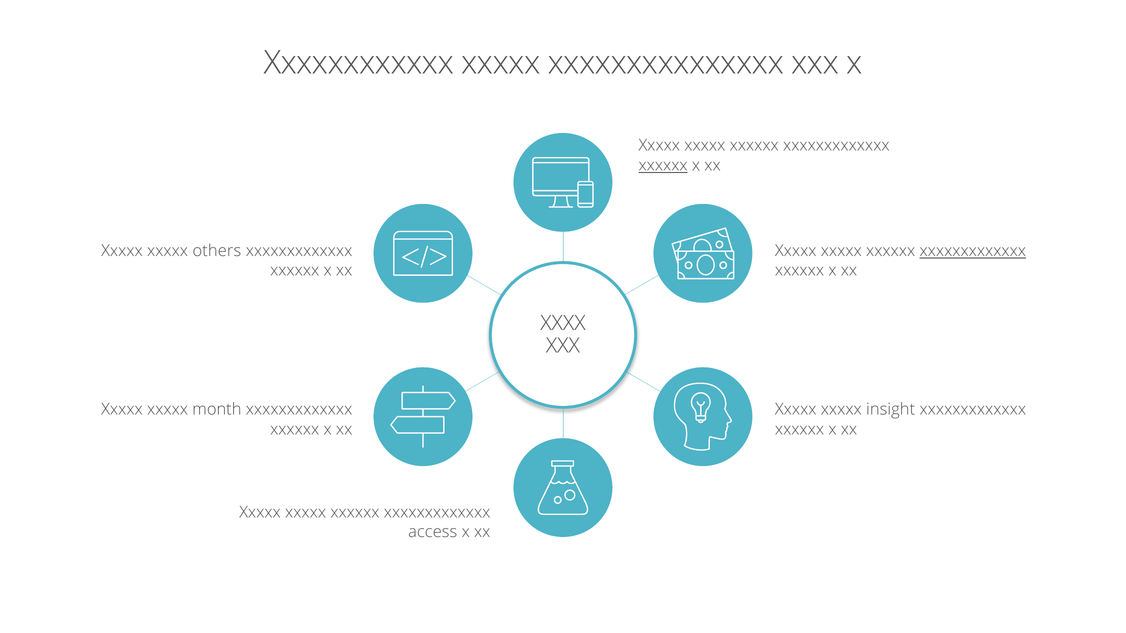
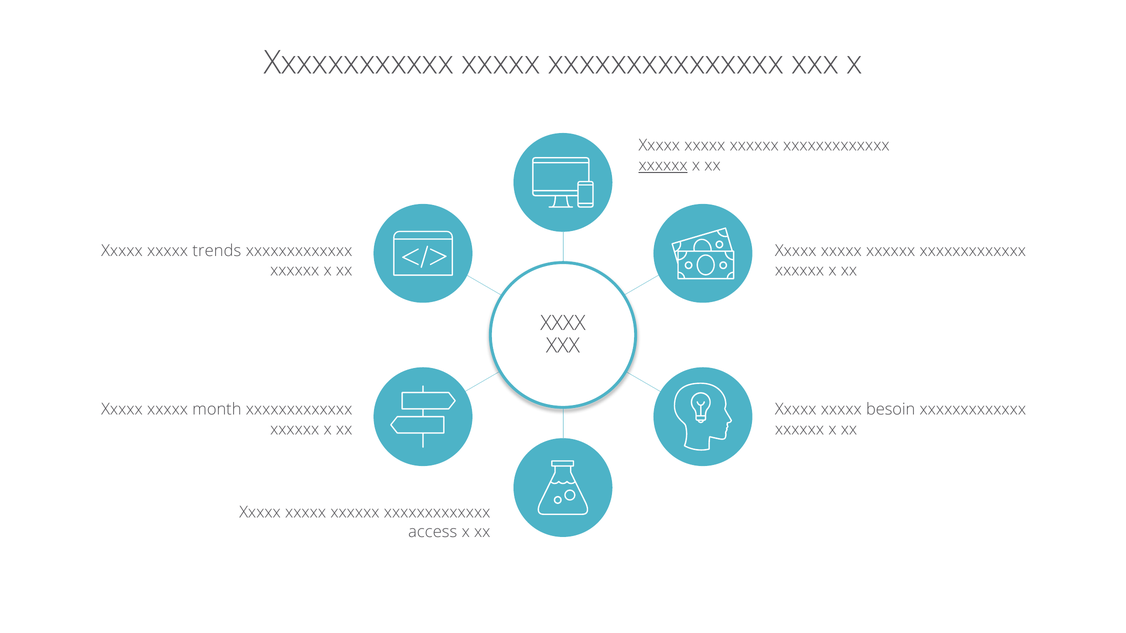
others: others -> trends
xxxxxxxxxxxxx at (973, 251) underline: present -> none
insight: insight -> besoin
